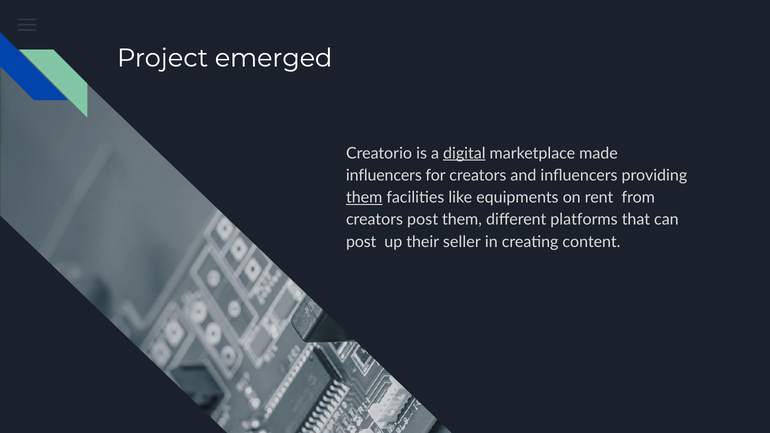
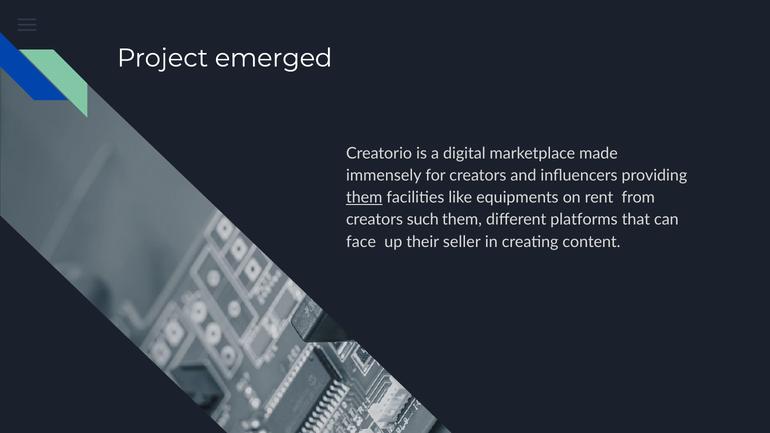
digital underline: present -> none
influencers at (384, 175): influencers -> immensely
creators post: post -> such
post at (361, 242): post -> face
